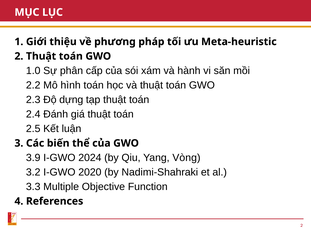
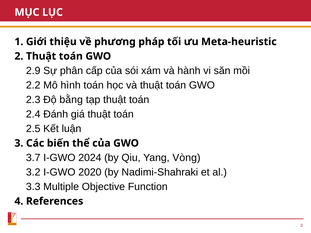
1.0: 1.0 -> 2.9
dựng: dựng -> bằng
3.9: 3.9 -> 3.7
